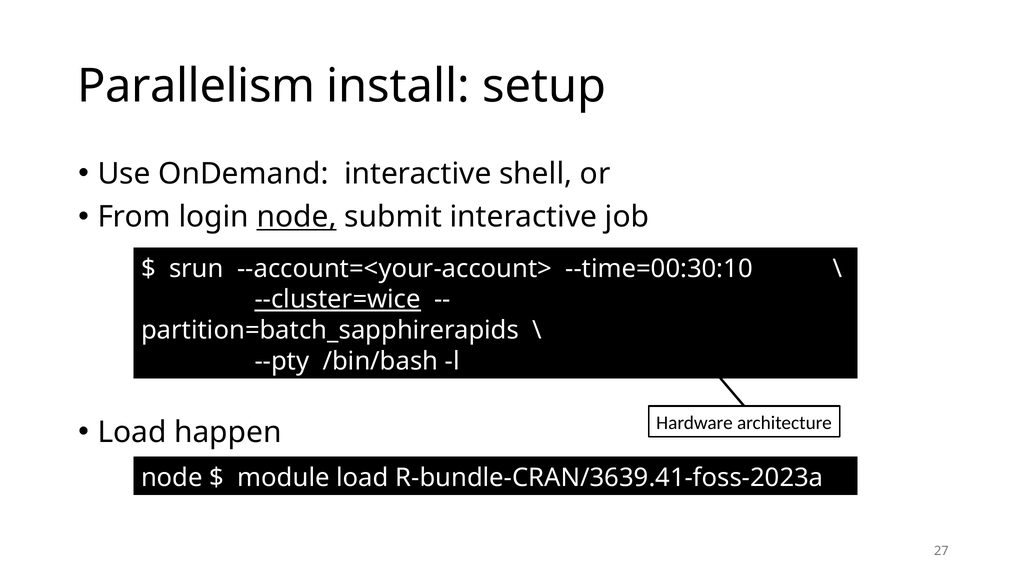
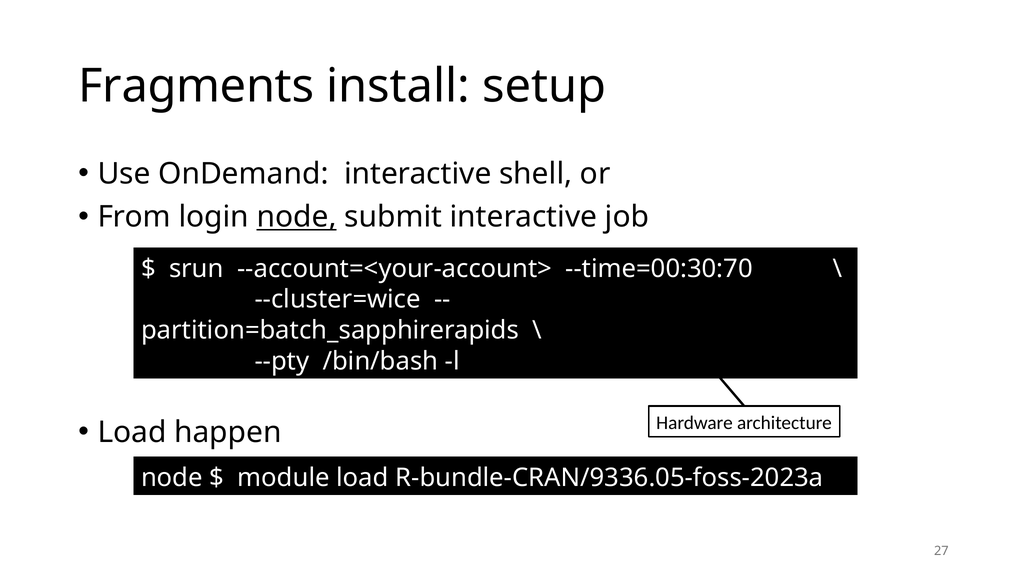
Parallelism: Parallelism -> Fragments
--time=00:30:10: --time=00:30:10 -> --time=00:30:70
--cluster=wice underline: present -> none
R-bundle-CRAN/3639.41-foss-2023a: R-bundle-CRAN/3639.41-foss-2023a -> R-bundle-CRAN/9336.05-foss-2023a
